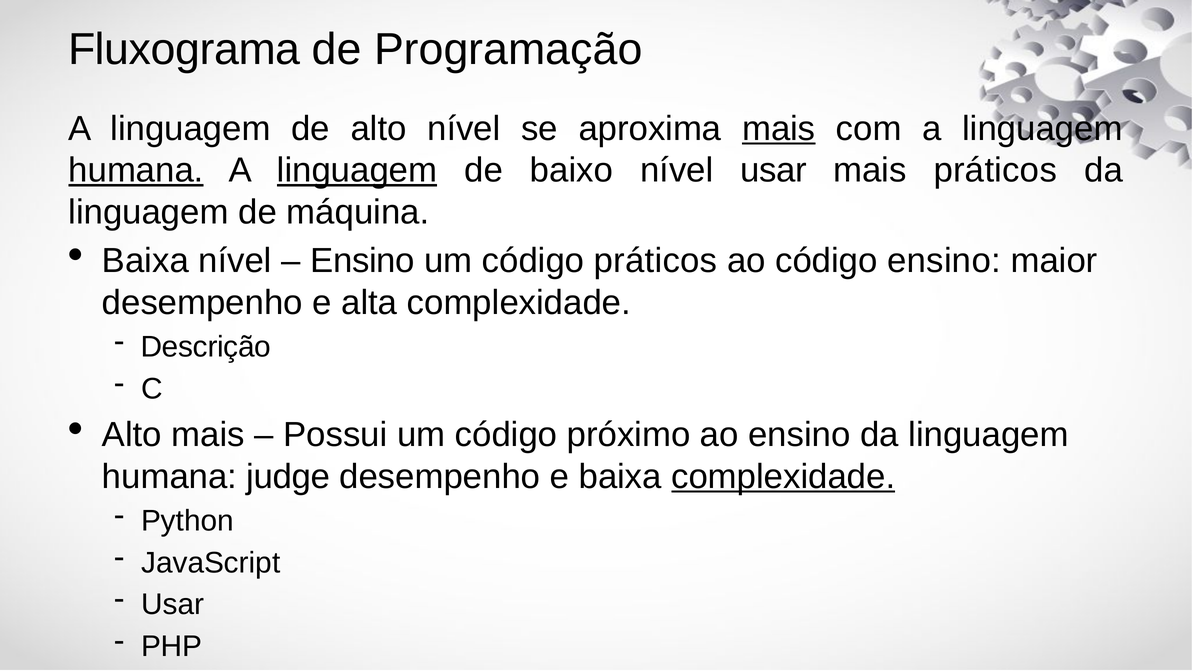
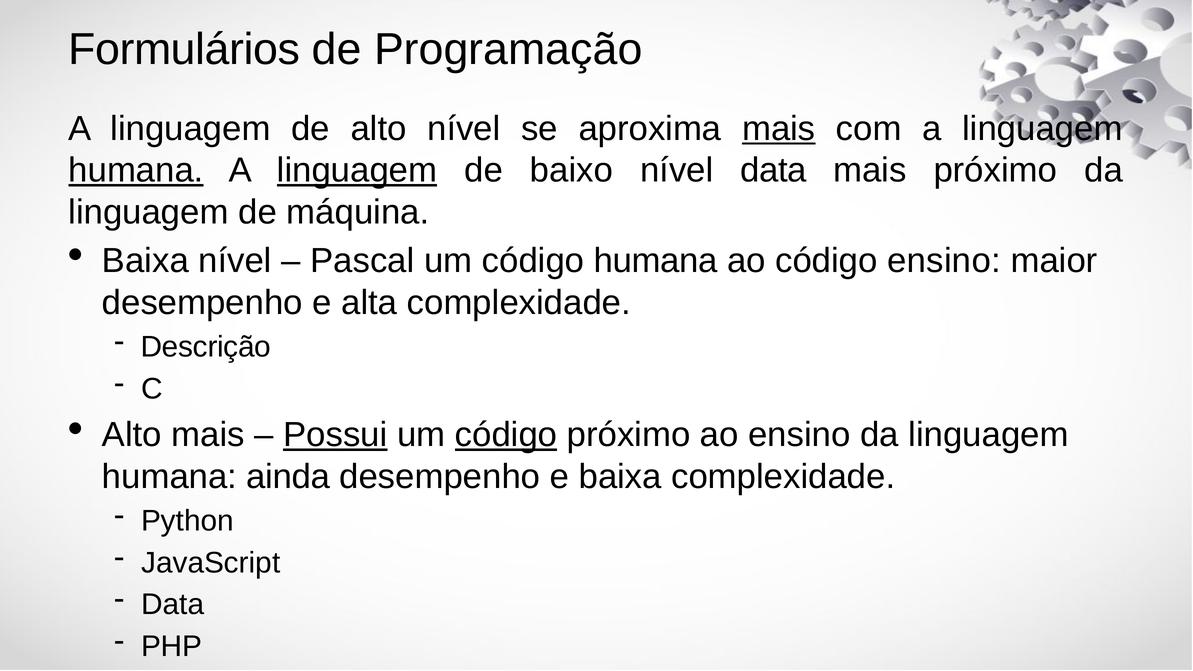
Fluxograma: Fluxograma -> Formulários
nível usar: usar -> data
mais práticos: práticos -> próximo
Ensino at (363, 261): Ensino -> Pascal
código práticos: práticos -> humana
Possui underline: none -> present
código at (506, 435) underline: none -> present
judge: judge -> ainda
complexidade at (783, 477) underline: present -> none
Usar at (173, 605): Usar -> Data
